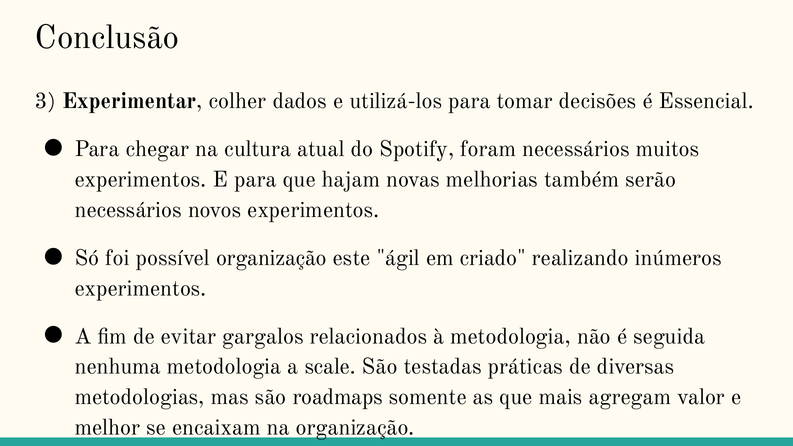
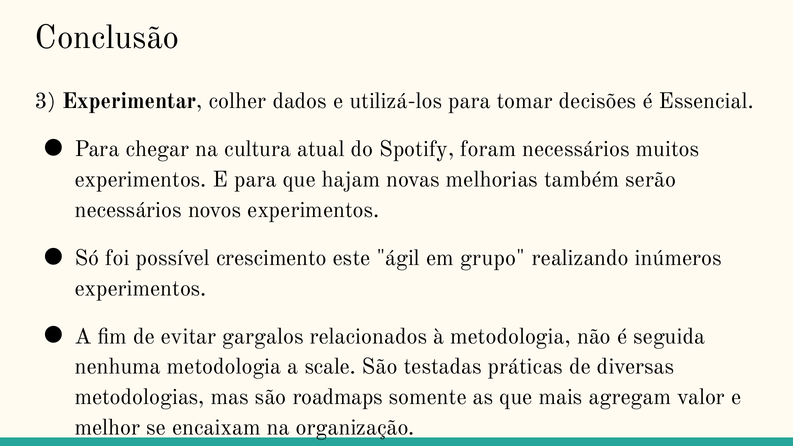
possível organização: organização -> crescimento
criado: criado -> grupo
